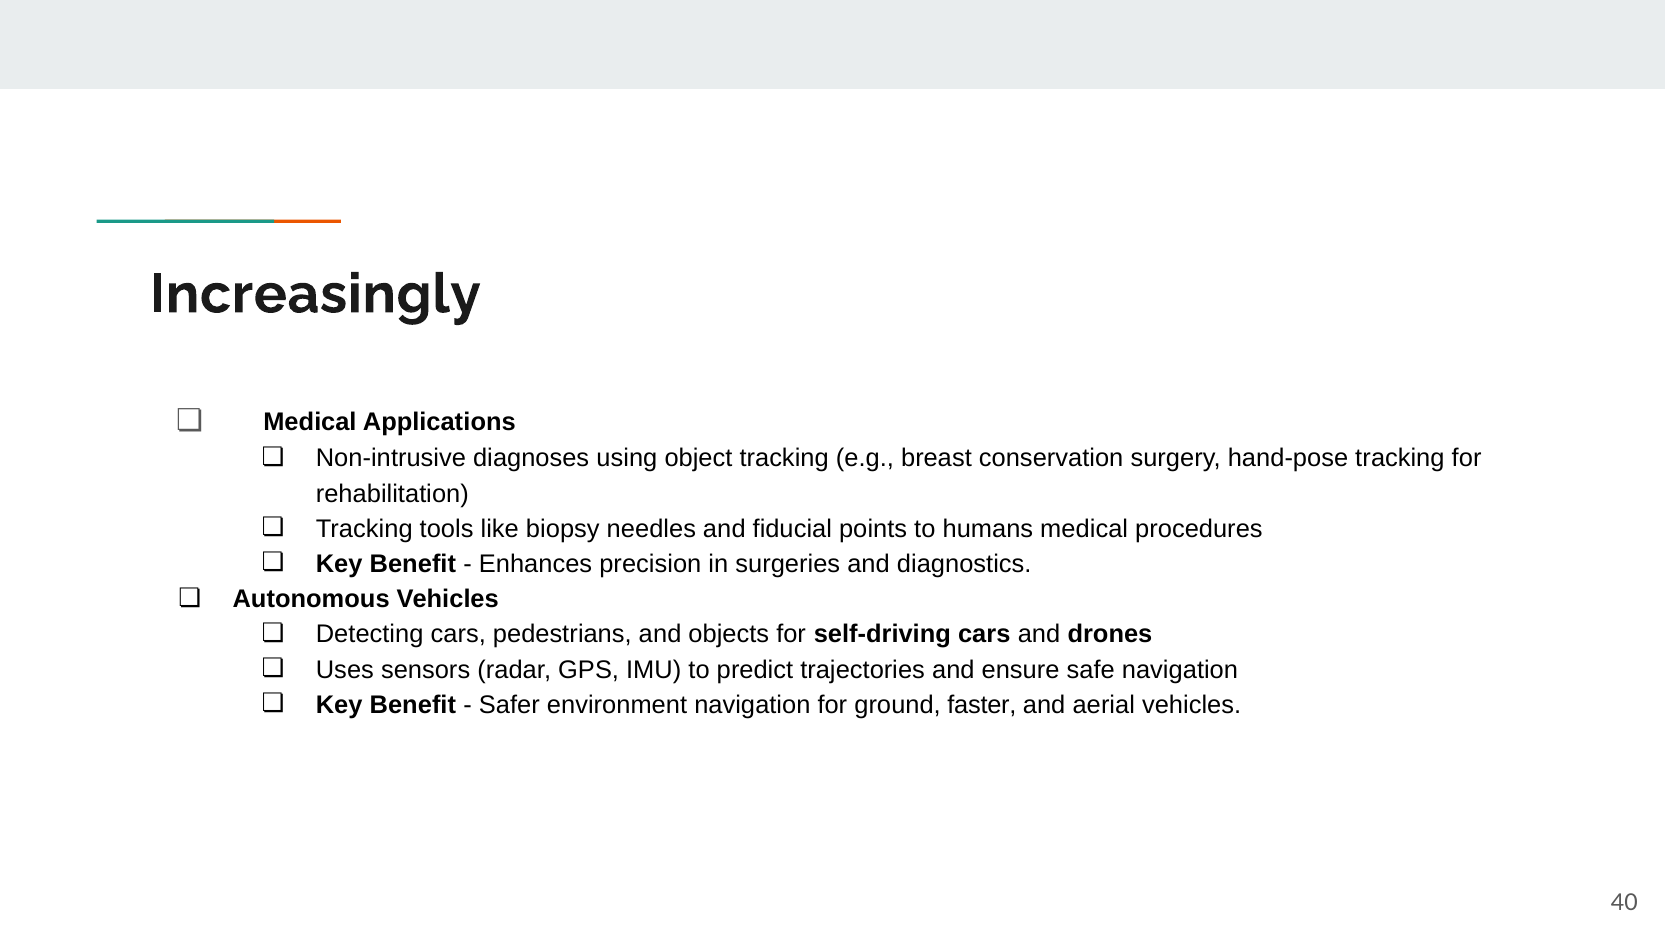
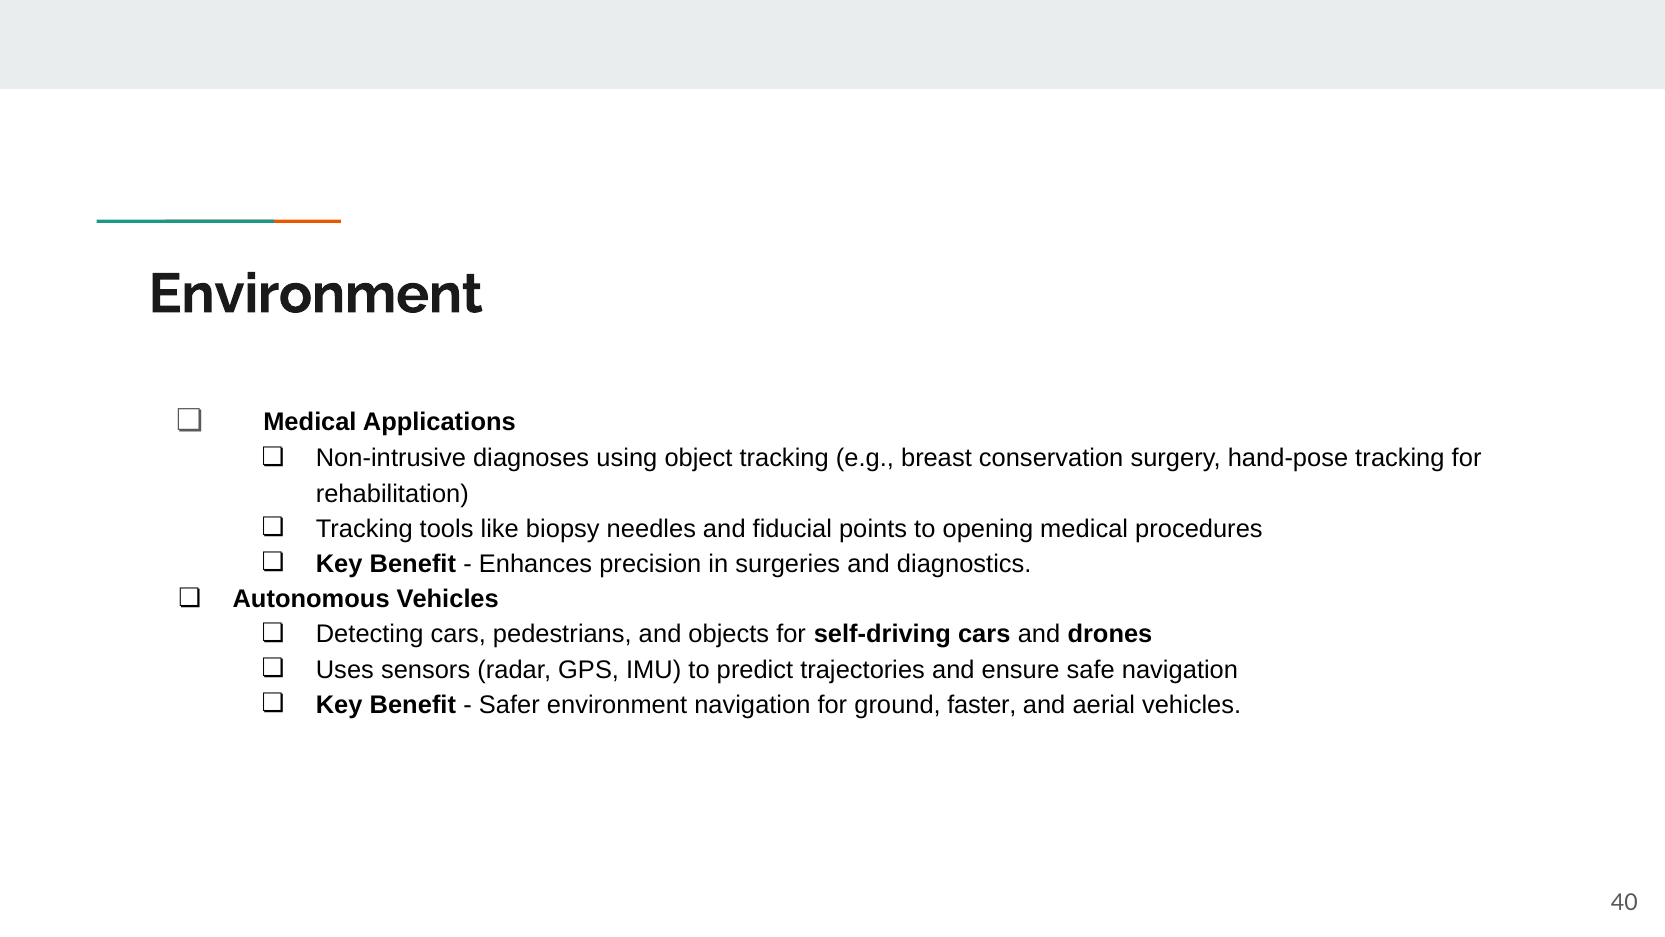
Increasingly at (315, 294): Increasingly -> Environment
humans: humans -> opening
